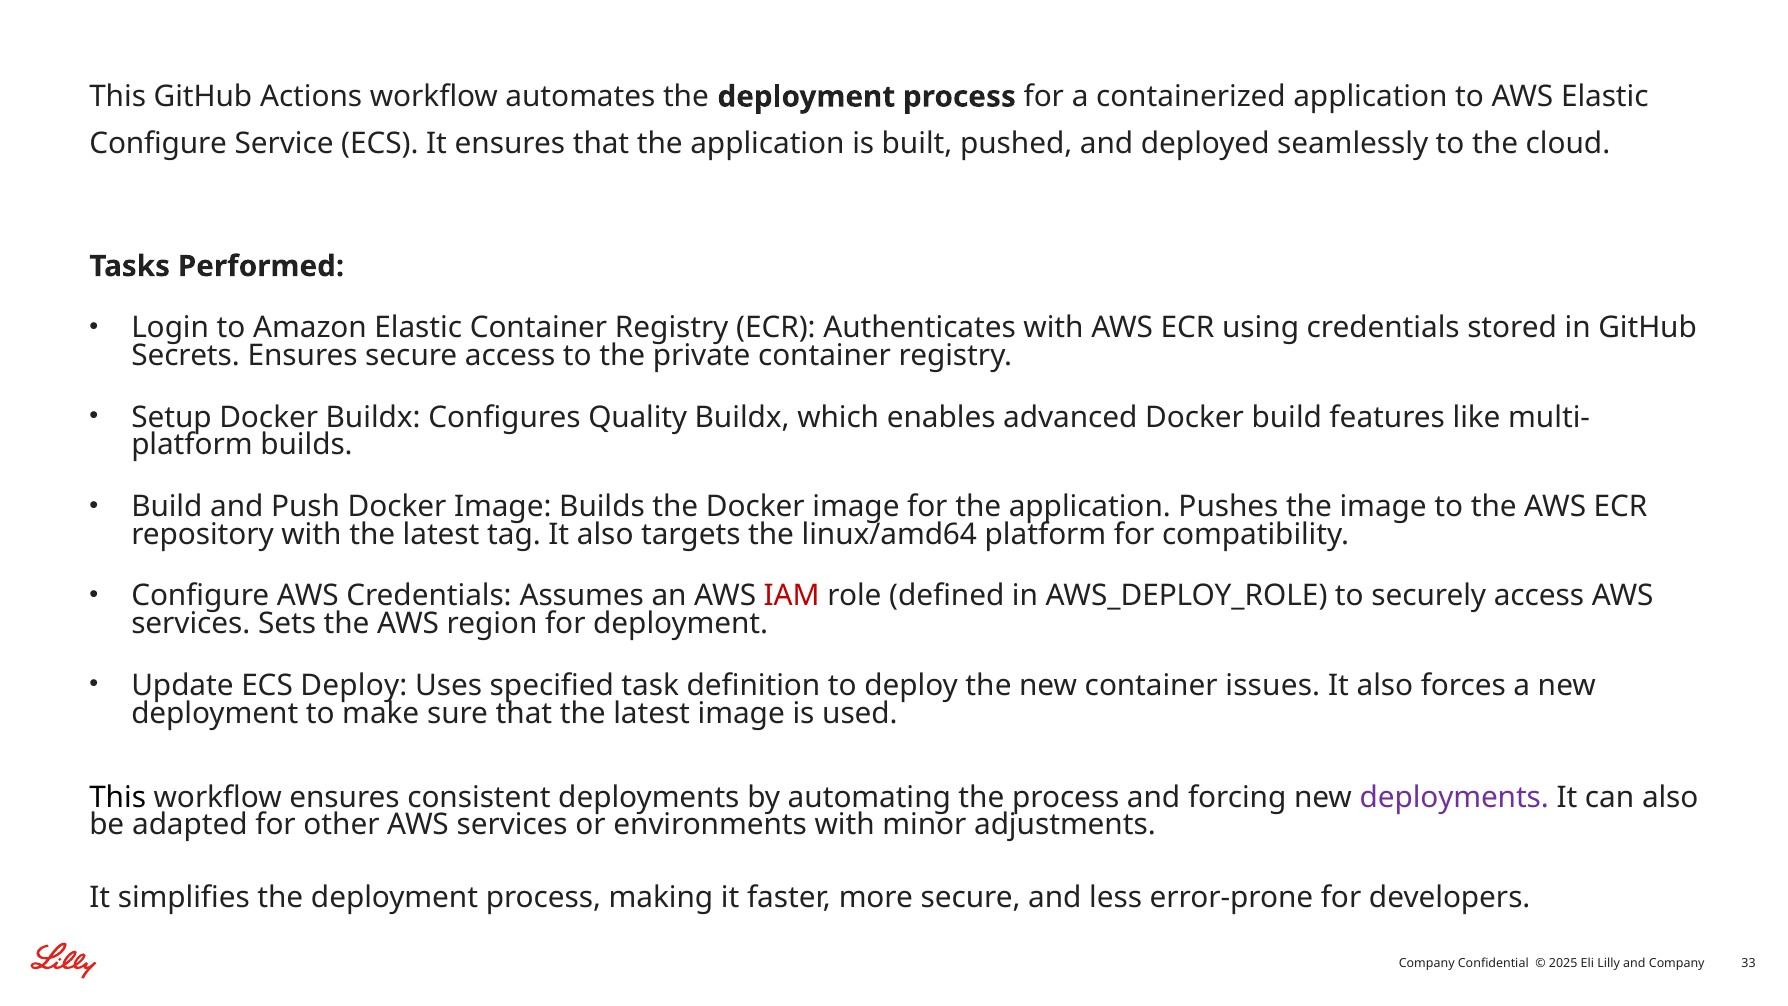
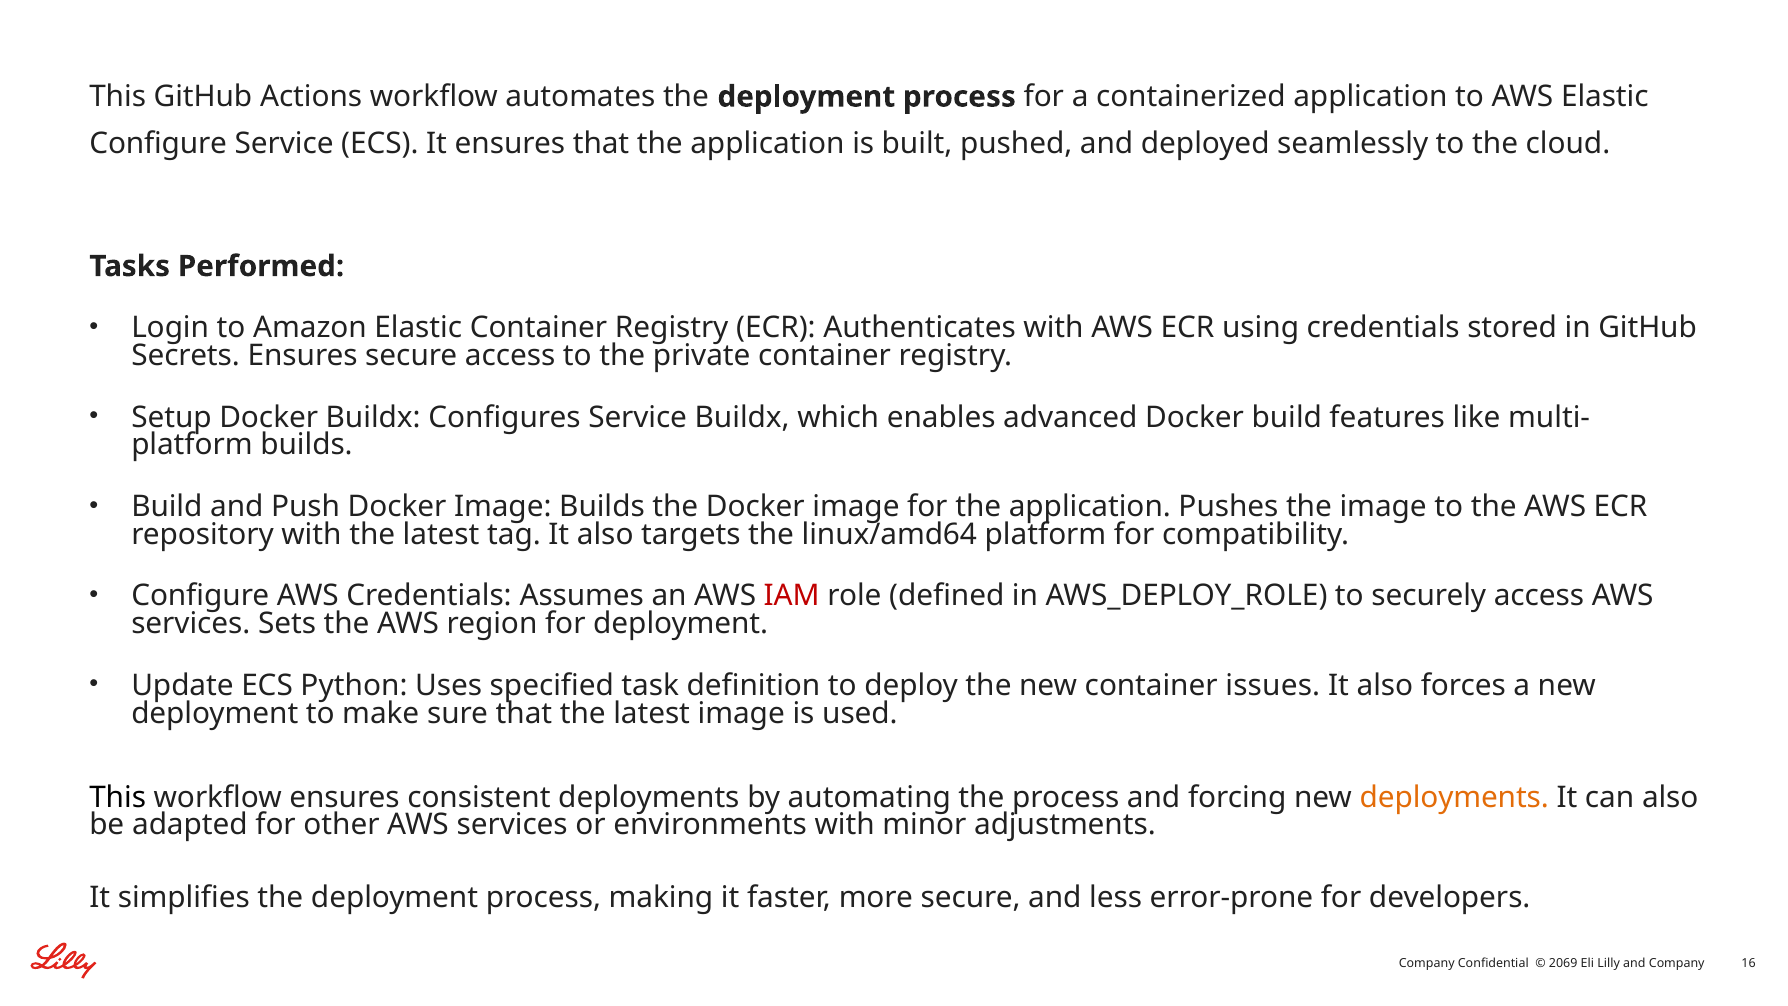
Configures Quality: Quality -> Service
ECS Deploy: Deploy -> Python
deployments at (1454, 797) colour: purple -> orange
2025: 2025 -> 2069
33: 33 -> 16
